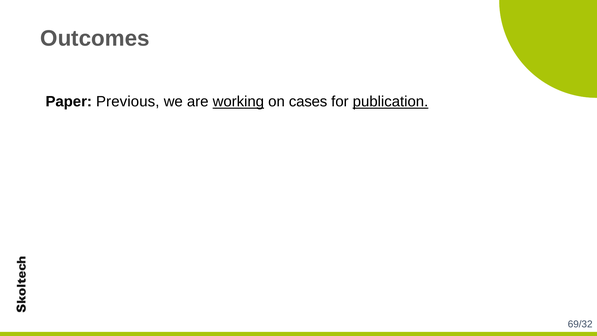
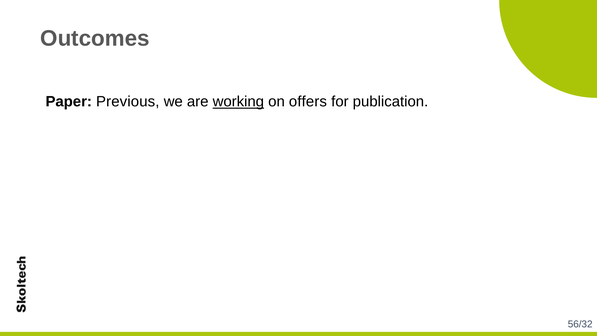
cases: cases -> offers
publication underline: present -> none
69/32: 69/32 -> 56/32
